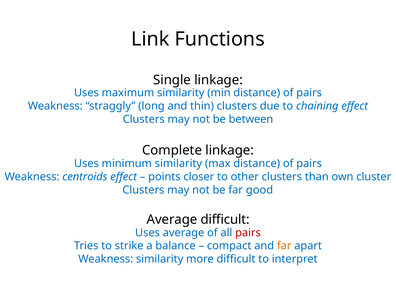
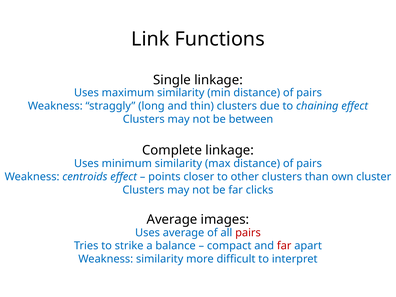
good: good -> clicks
Average difficult: difficult -> images
far at (284, 246) colour: orange -> red
